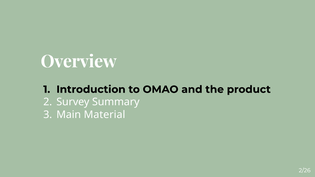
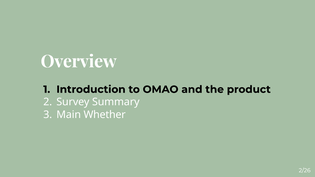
Material: Material -> Whether
